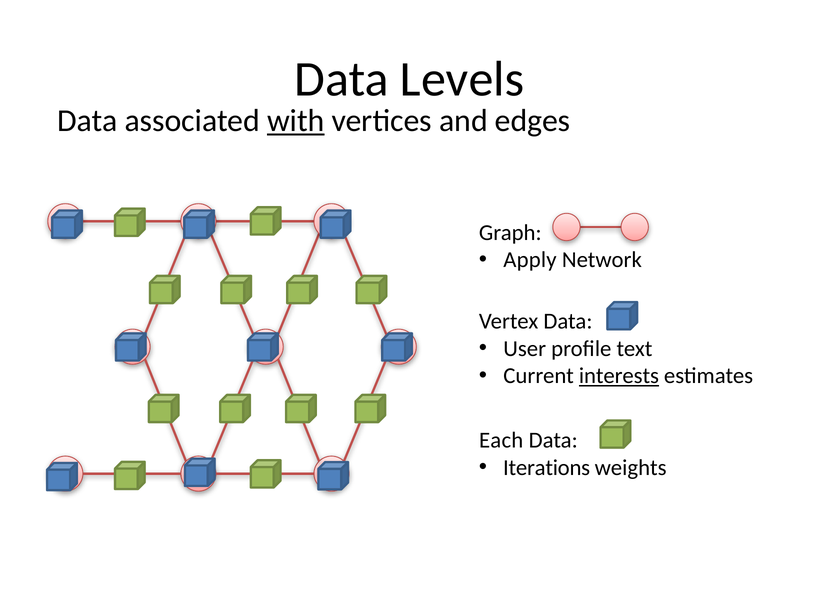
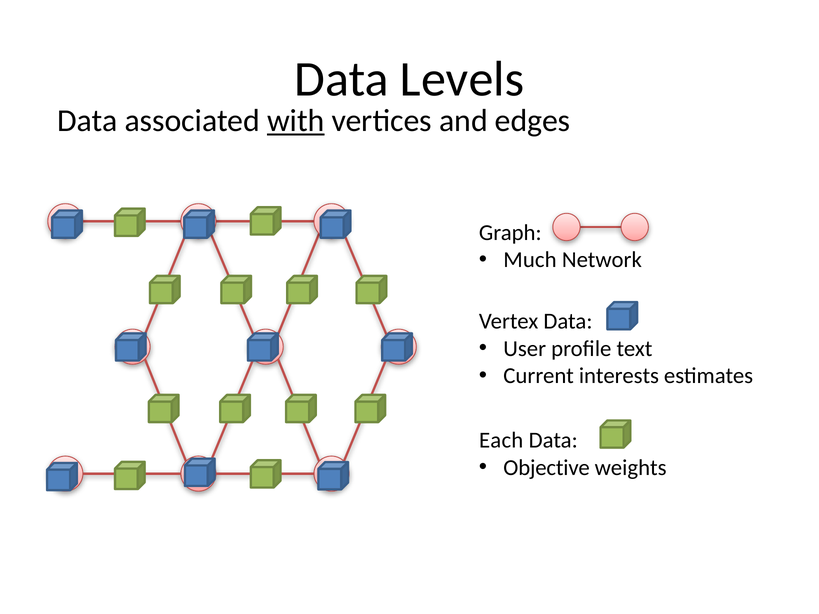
Apply: Apply -> Much
interests underline: present -> none
Iterations: Iterations -> Objective
